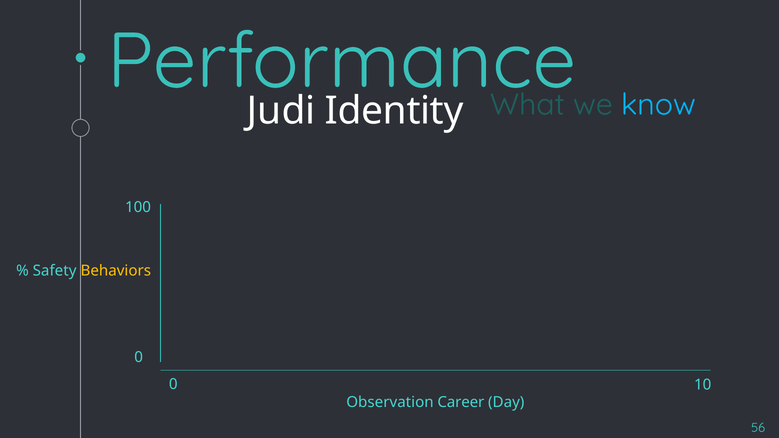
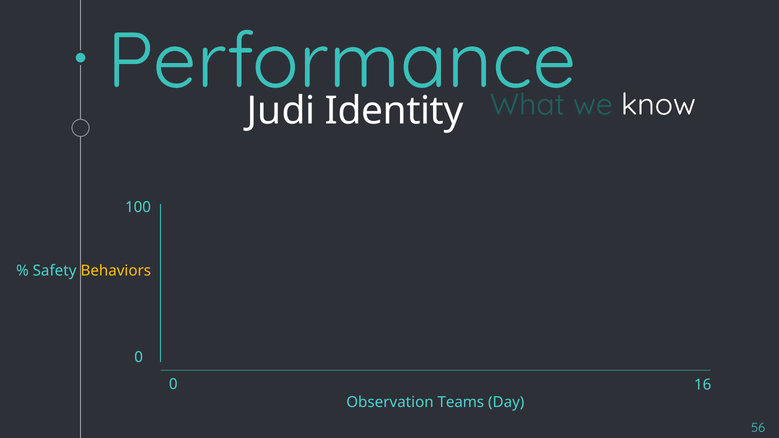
know colour: light blue -> white
10: 10 -> 16
Career: Career -> Teams
